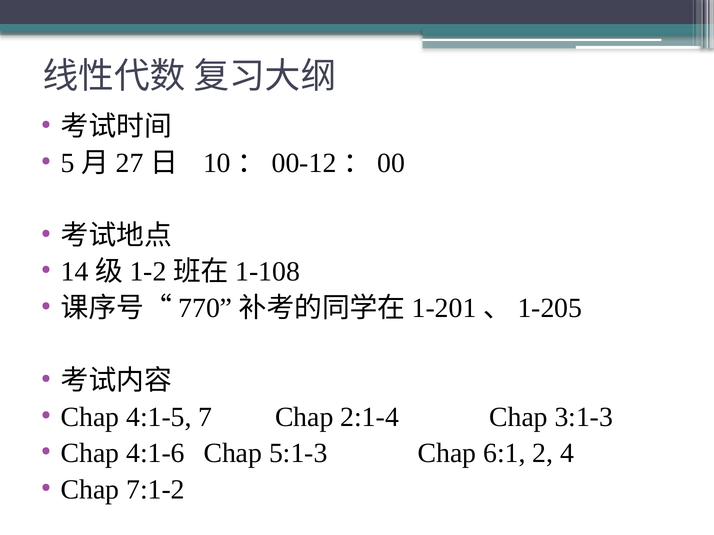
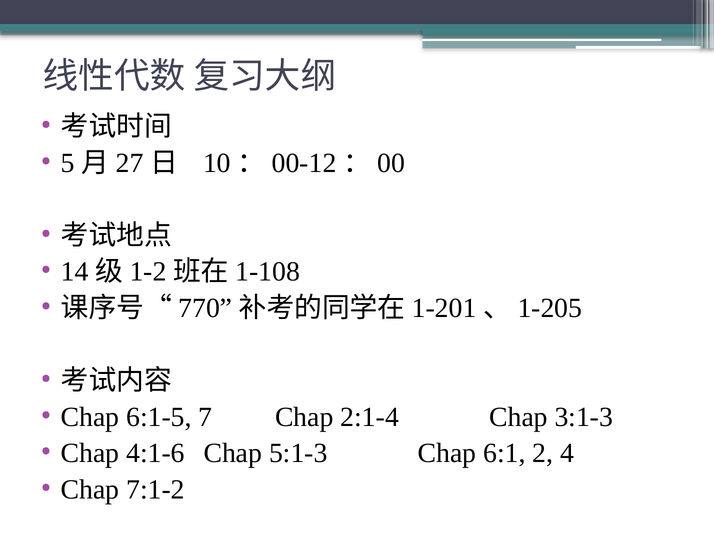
4:1-5: 4:1-5 -> 6:1-5
